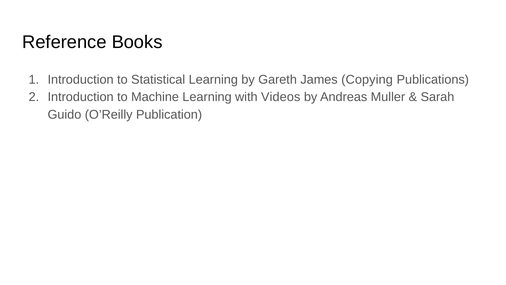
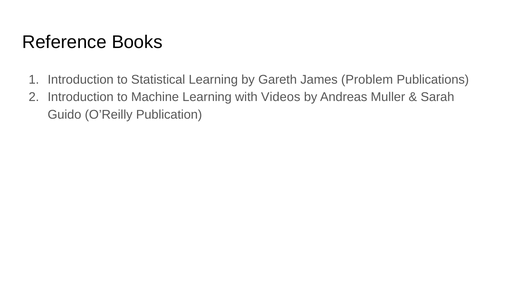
Copying: Copying -> Problem
